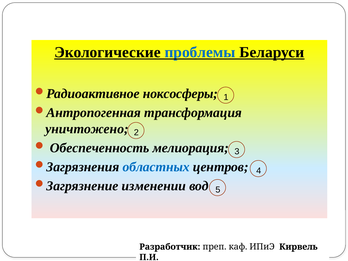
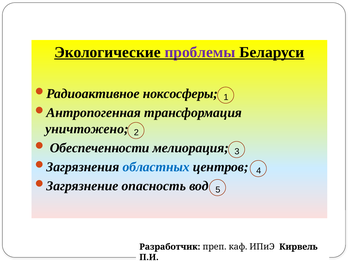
проблемы colour: blue -> purple
Обеспеченность: Обеспеченность -> Обеспеченности
изменении: изменении -> опасность
